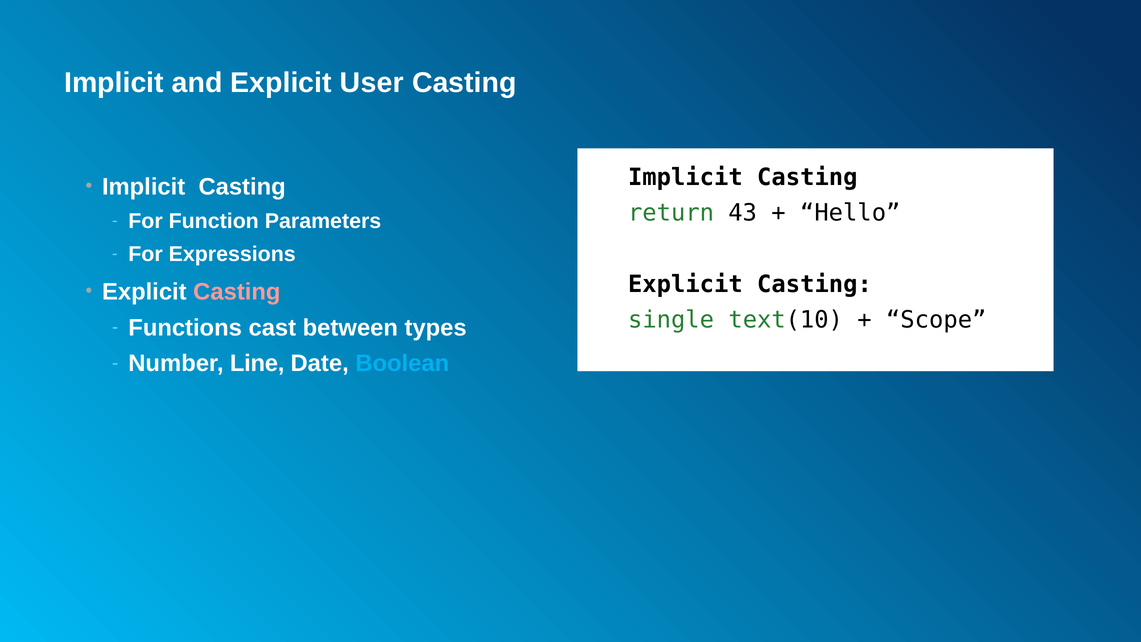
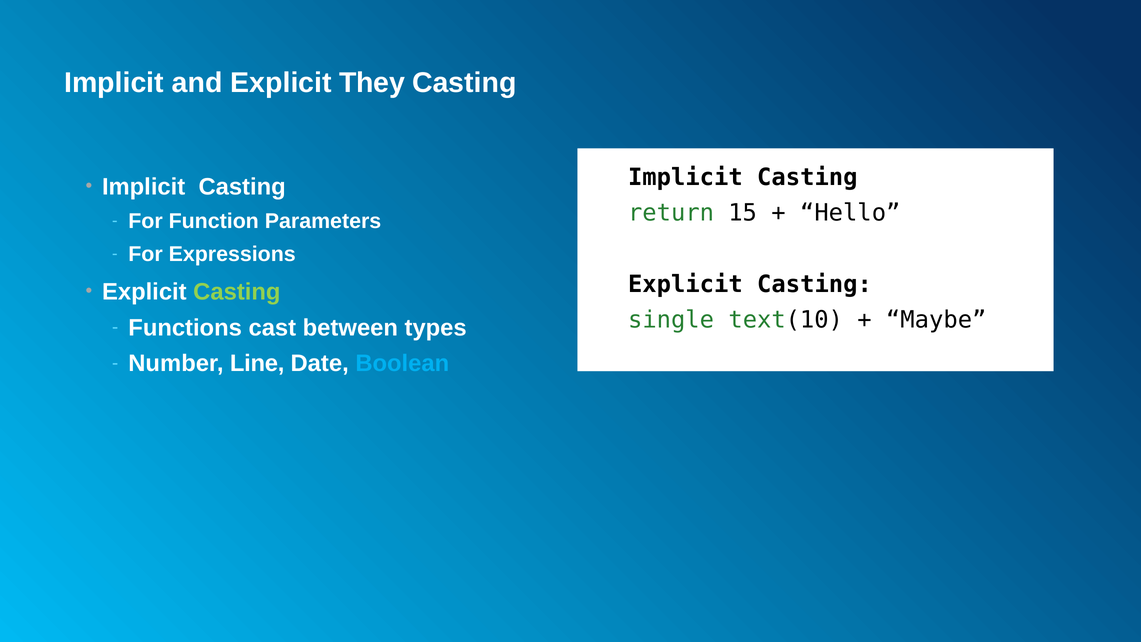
User: User -> They
43: 43 -> 15
Casting at (237, 292) colour: pink -> light green
Scope: Scope -> Maybe
